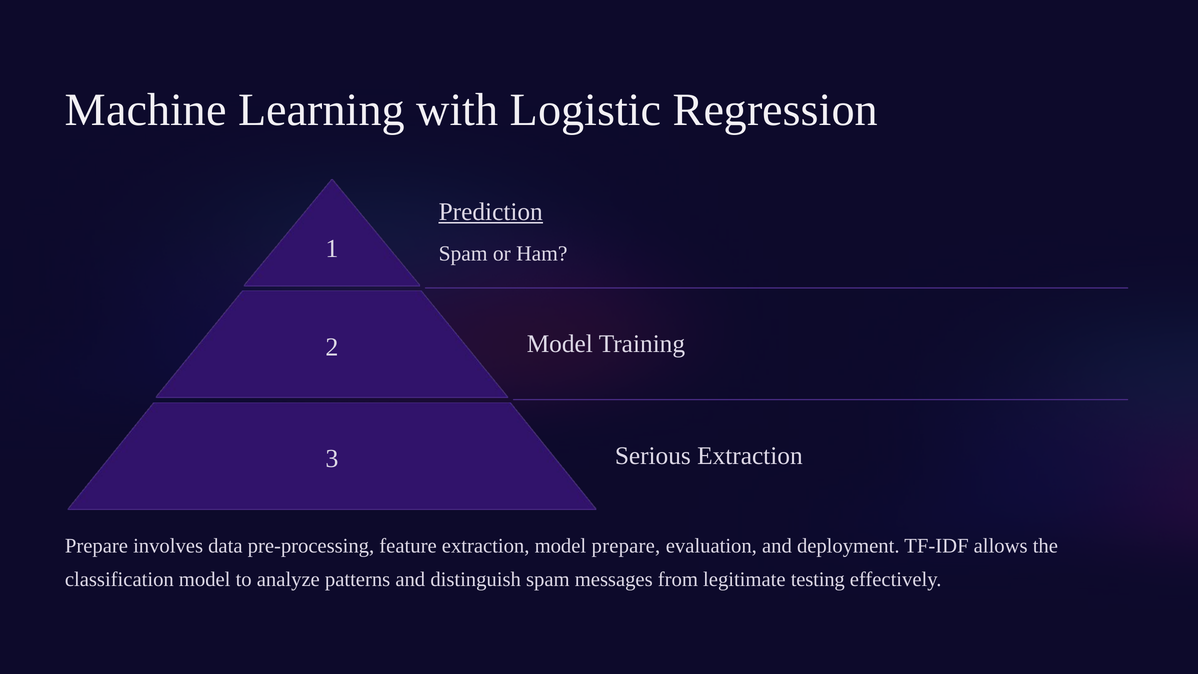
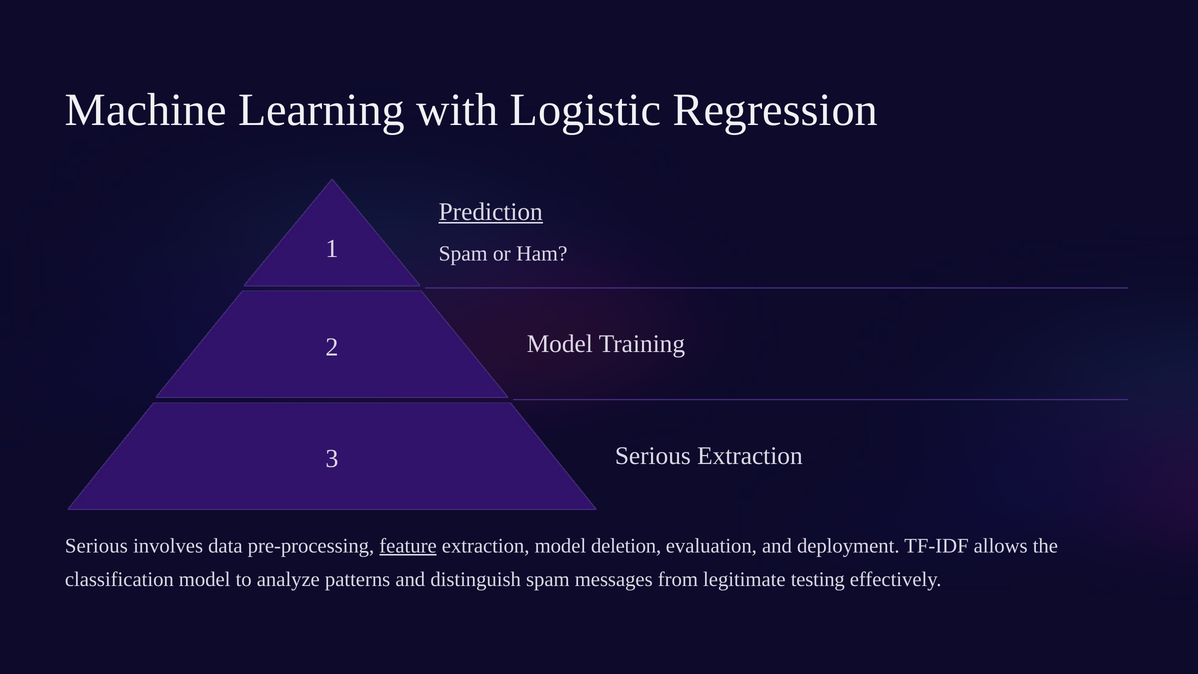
Prepare at (96, 546): Prepare -> Serious
feature underline: none -> present
model prepare: prepare -> deletion
